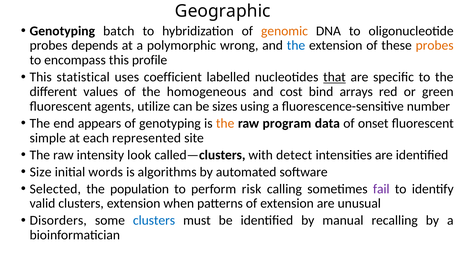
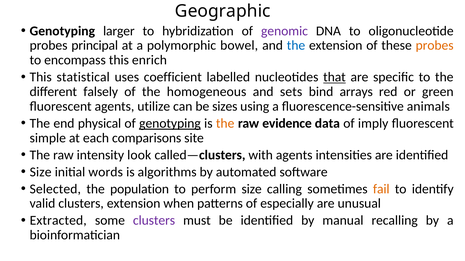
batch: batch -> larger
genomic colour: orange -> purple
depends: depends -> principal
wrong: wrong -> bowel
profile: profile -> enrich
values: values -> falsely
cost: cost -> sets
number: number -> animals
appears: appears -> physical
genotyping at (170, 124) underline: none -> present
program: program -> evidence
onset: onset -> imply
represented: represented -> comparisons
with detect: detect -> agents
perform risk: risk -> size
fail colour: purple -> orange
of extension: extension -> especially
Disorders: Disorders -> Extracted
clusters at (154, 221) colour: blue -> purple
